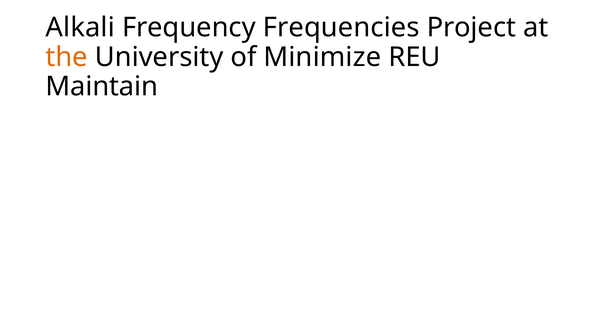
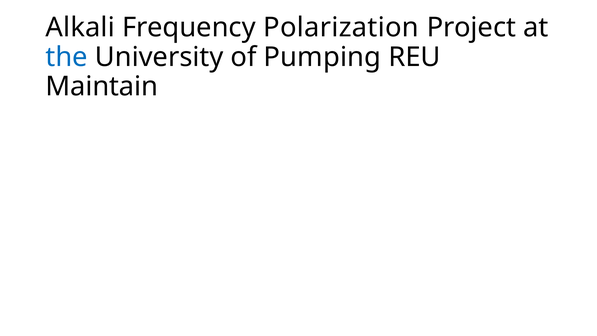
Frequencies: Frequencies -> Polarization
the colour: orange -> blue
Minimize: Minimize -> Pumping
